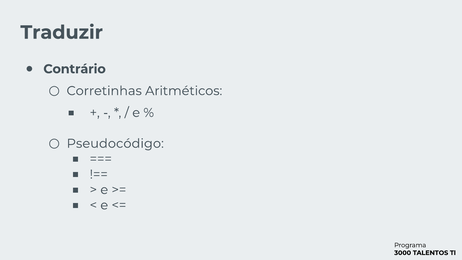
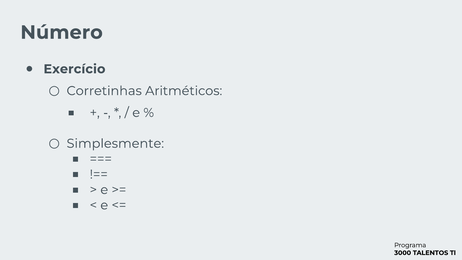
Traduzir: Traduzir -> Número
Contrário: Contrário -> Exercício
Pseudocódigo: Pseudocódigo -> Simplesmente
